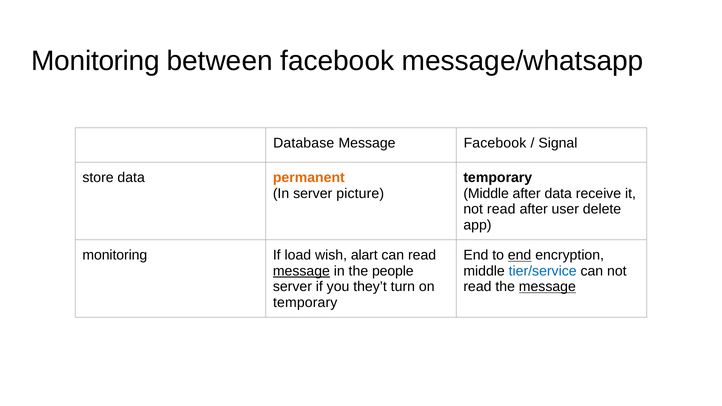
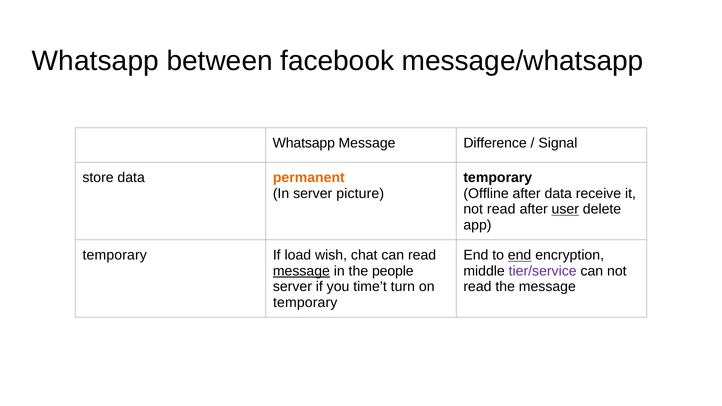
Monitoring at (96, 61): Monitoring -> Whatsapp
Database at (304, 143): Database -> Whatsapp
Message Facebook: Facebook -> Difference
Middle at (486, 194): Middle -> Offline
user underline: none -> present
monitoring at (115, 255): monitoring -> temporary
alart: alart -> chat
tier/service colour: blue -> purple
they’t: they’t -> time’t
message at (547, 287) underline: present -> none
